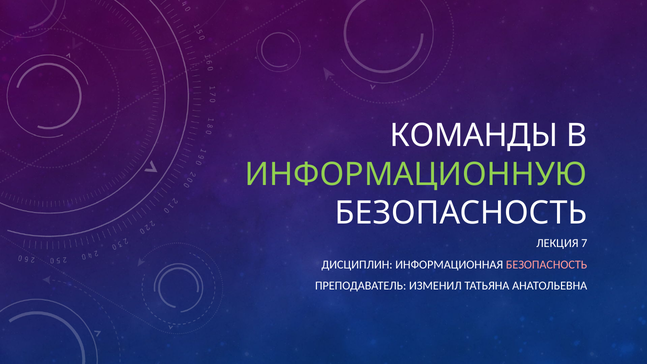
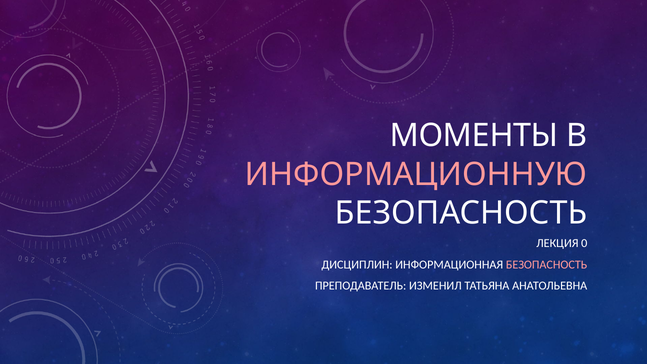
КОМАНДЫ: КОМАНДЫ -> МОМЕНТЫ
ИНФОРМАЦИОННУЮ colour: light green -> pink
7: 7 -> 0
